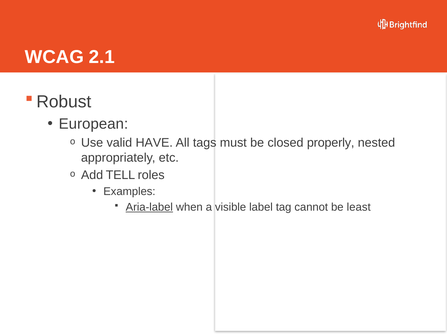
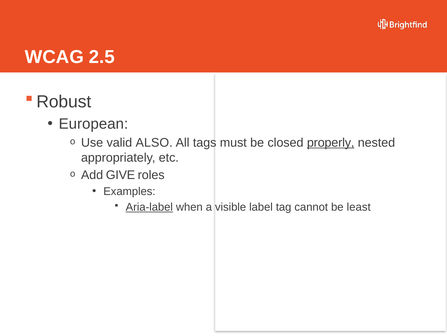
2.1: 2.1 -> 2.5
HAVE: HAVE -> ALSO
properly underline: none -> present
TELL: TELL -> GIVE
